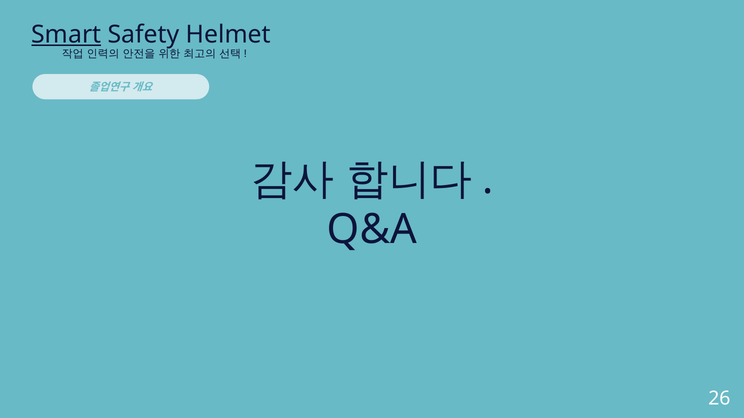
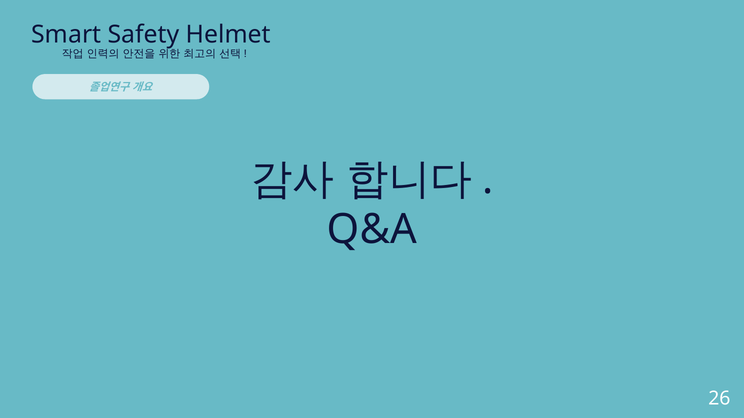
Smart underline: present -> none
